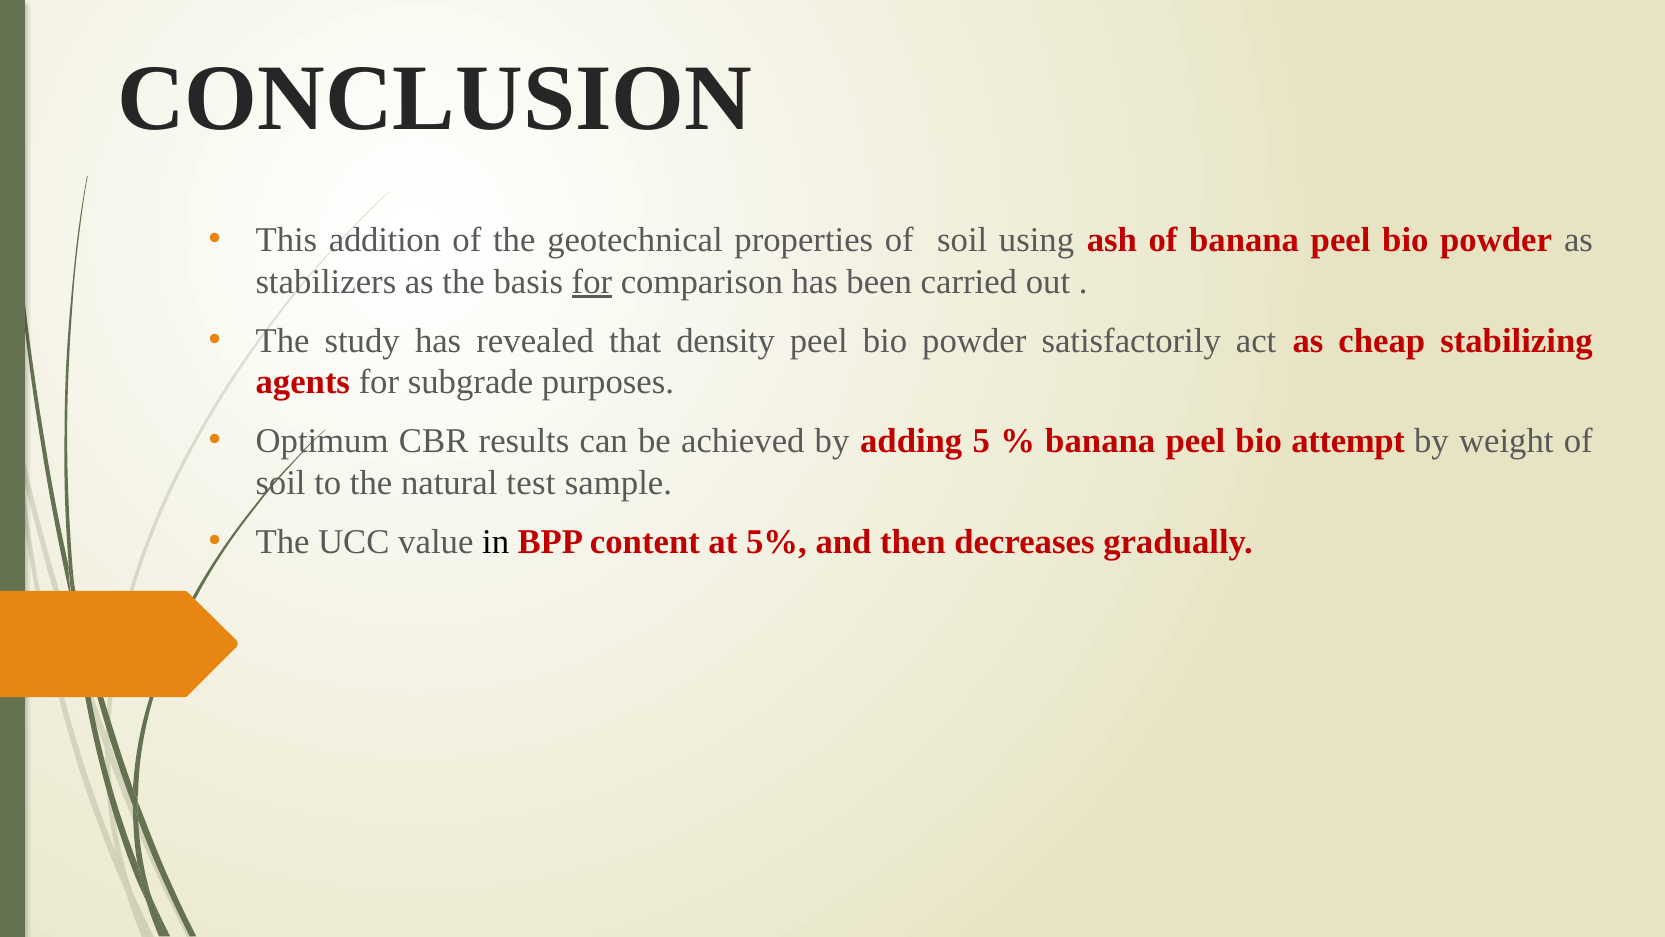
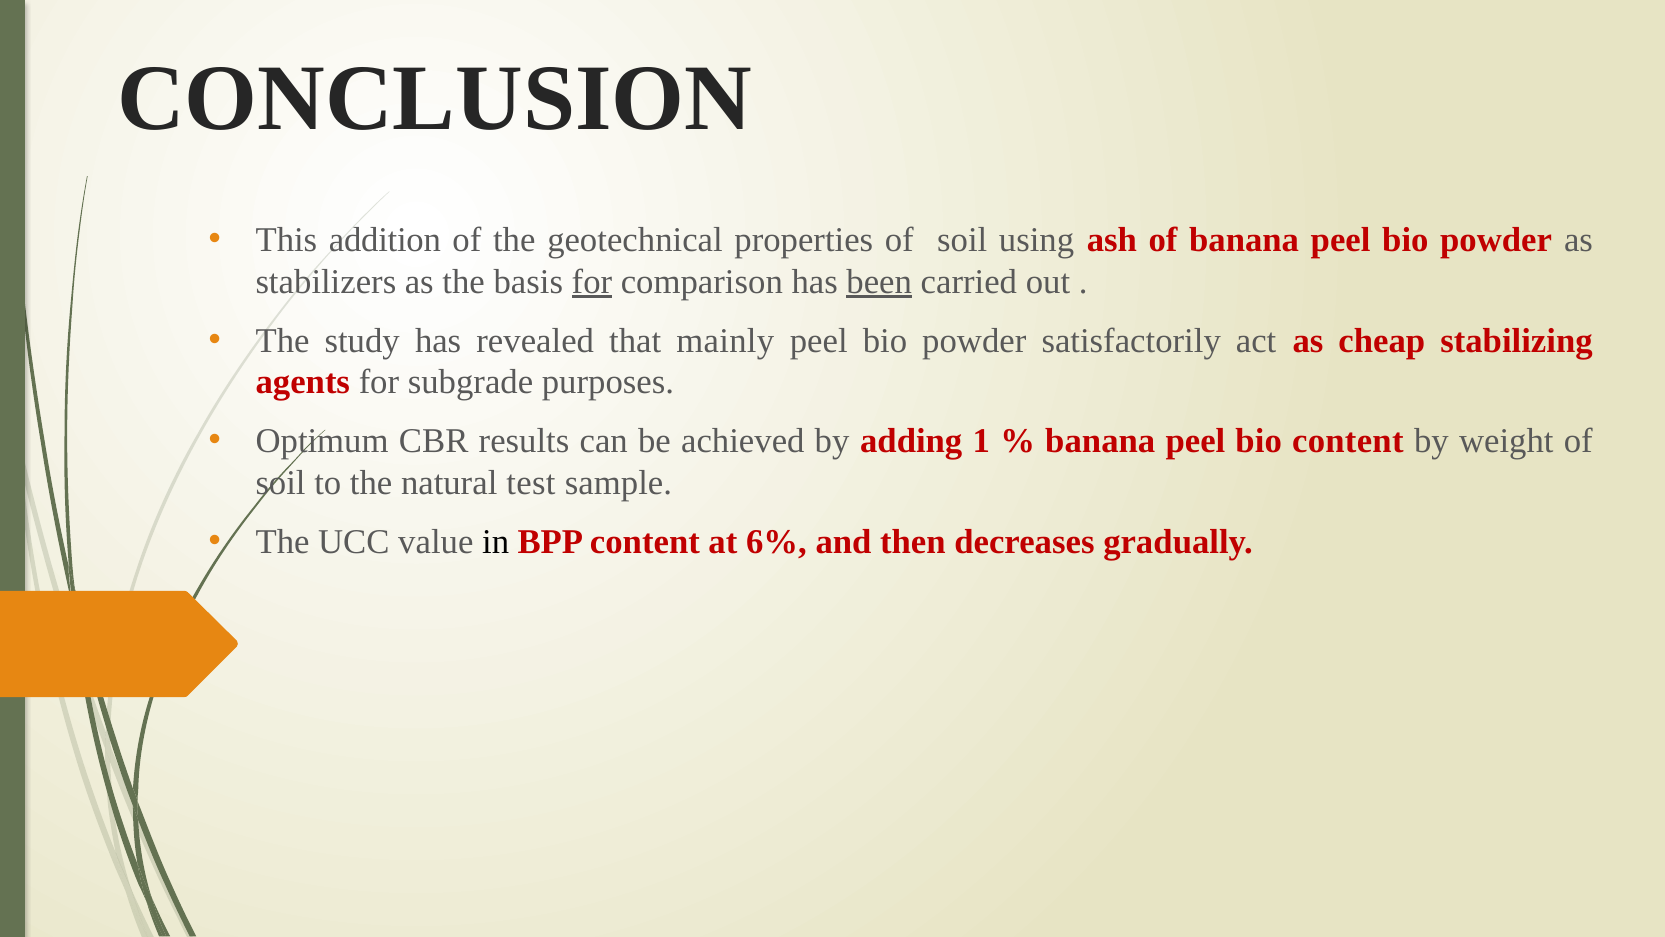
been underline: none -> present
density: density -> mainly
5: 5 -> 1
bio attempt: attempt -> content
5%: 5% -> 6%
